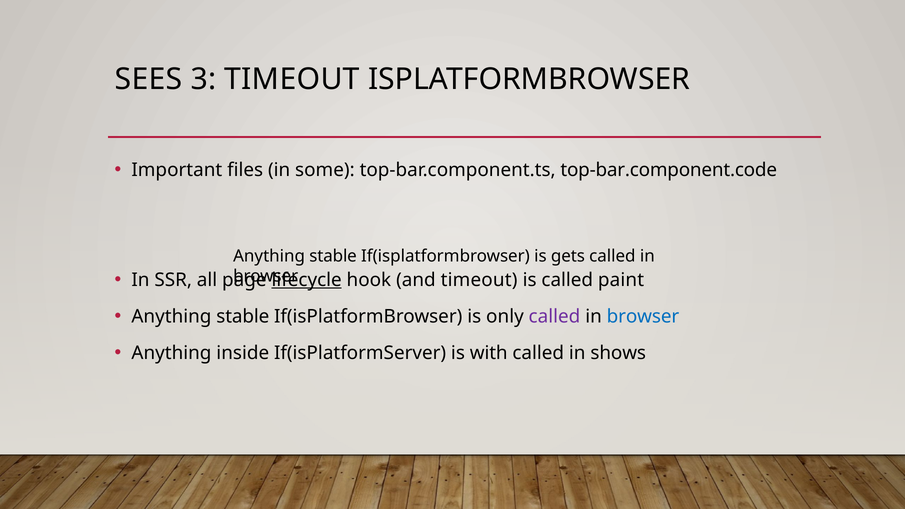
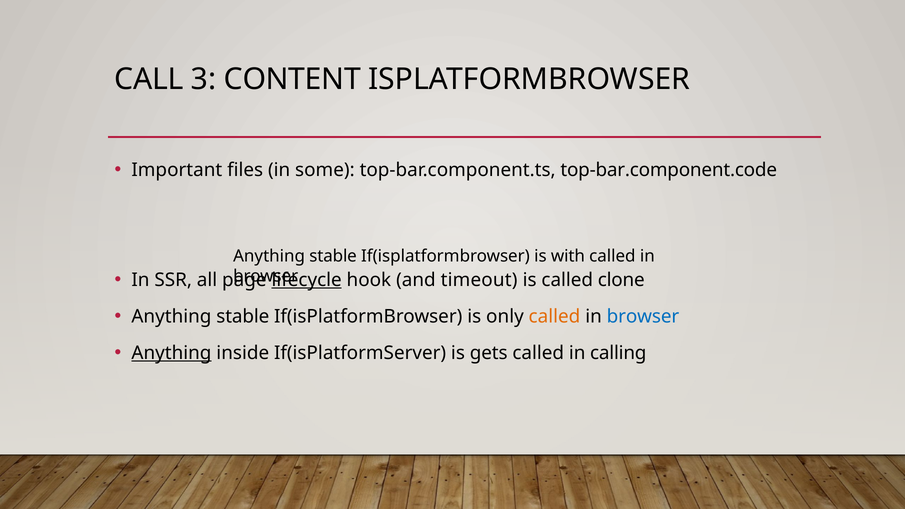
SEES: SEES -> CALL
3 TIMEOUT: TIMEOUT -> CONTENT
gets: gets -> with
paint: paint -> clone
called at (554, 316) colour: purple -> orange
Anything at (171, 353) underline: none -> present
with: with -> gets
shows: shows -> calling
